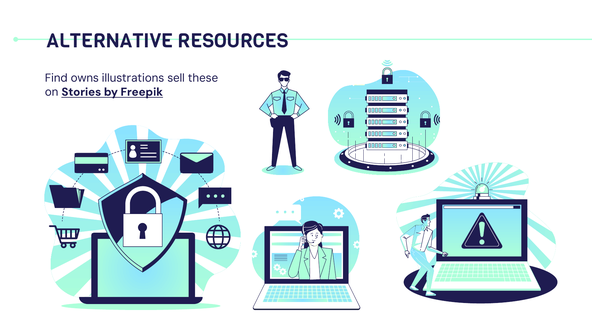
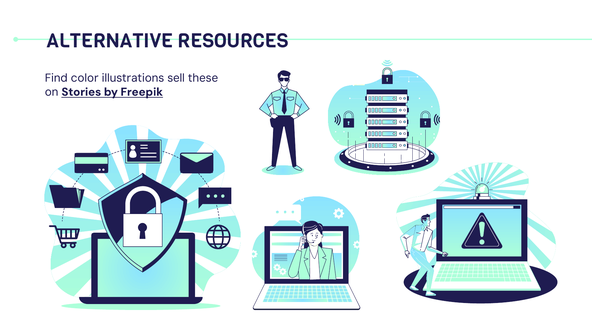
owns: owns -> color
